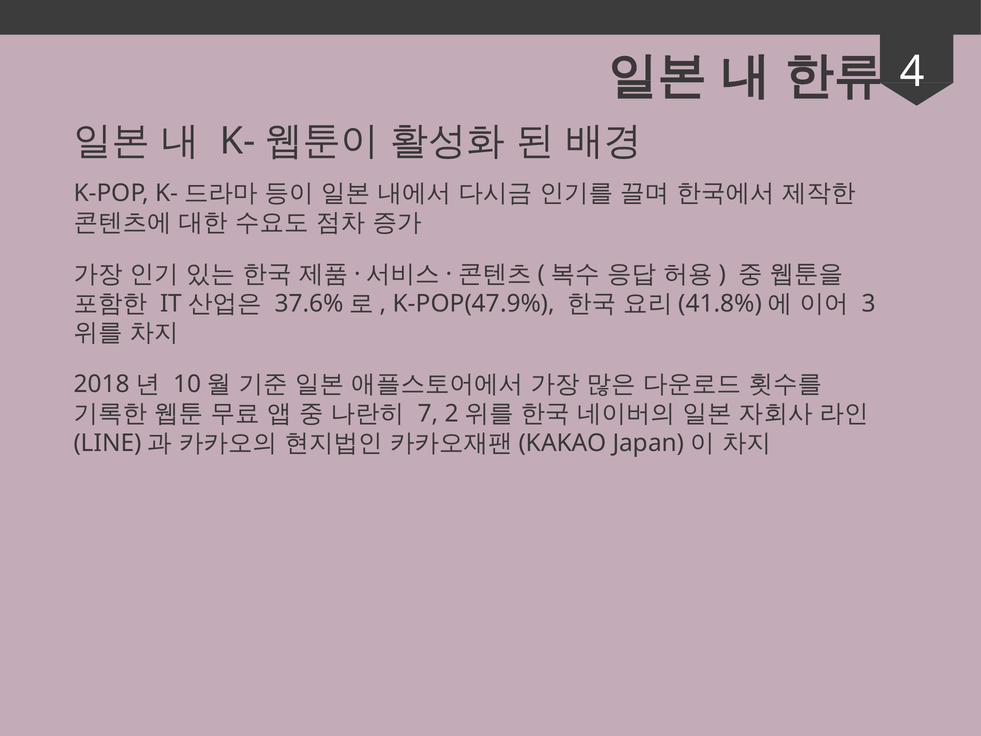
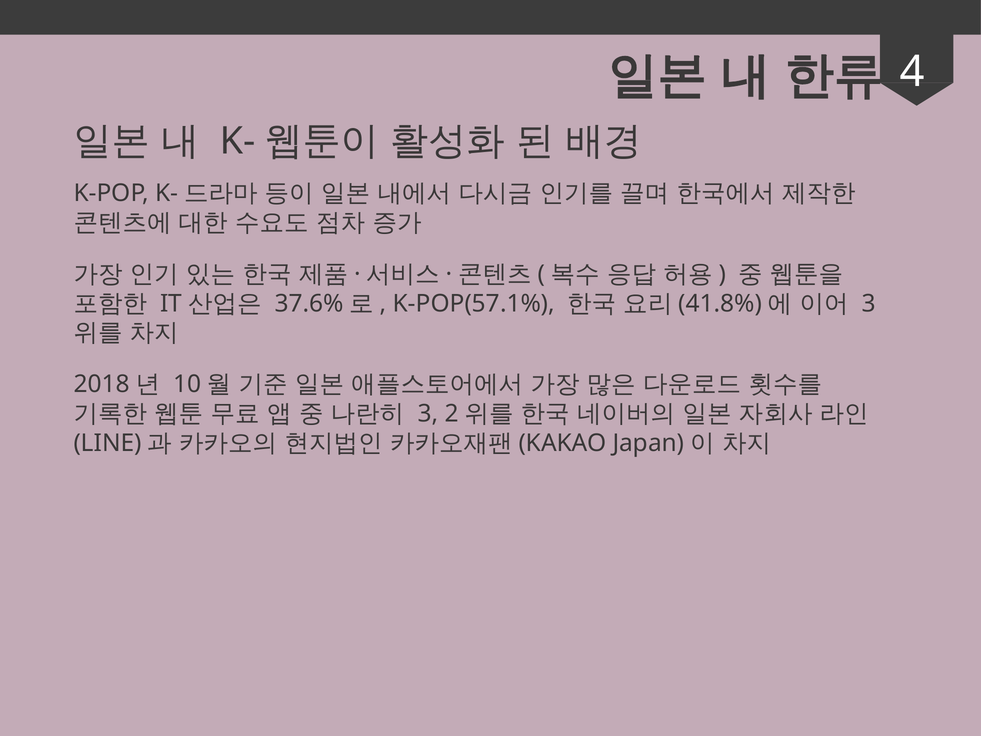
K-POP(47.9%: K-POP(47.9% -> K-POP(57.1%
7 at (428, 413): 7 -> 3
